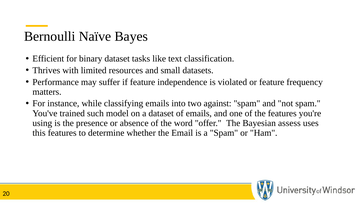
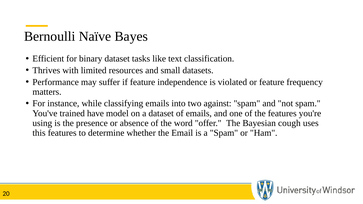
such: such -> have
assess: assess -> cough
